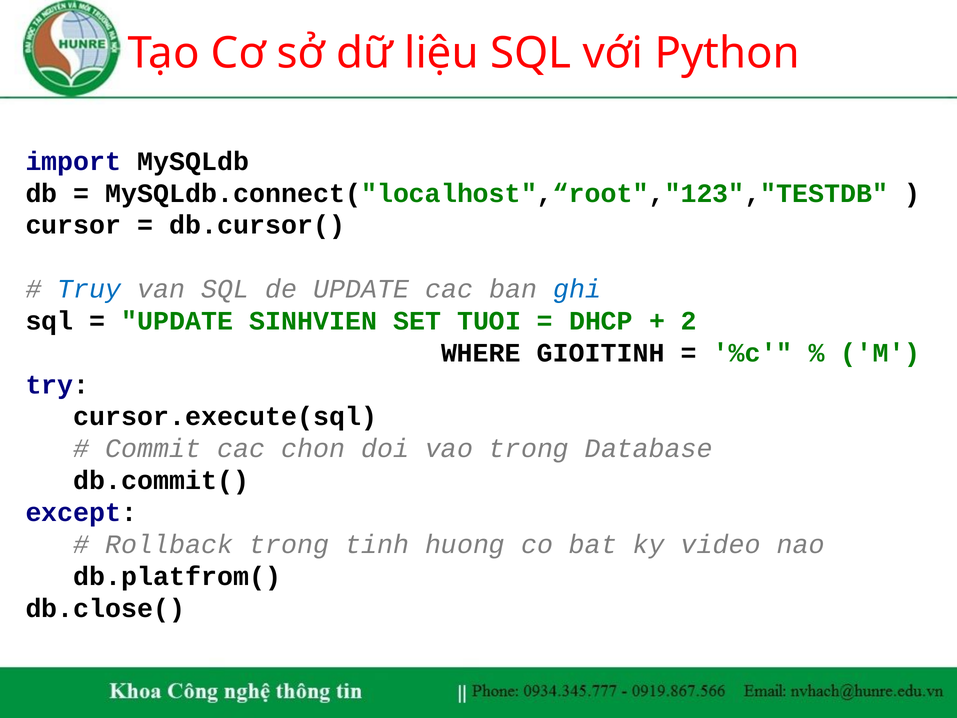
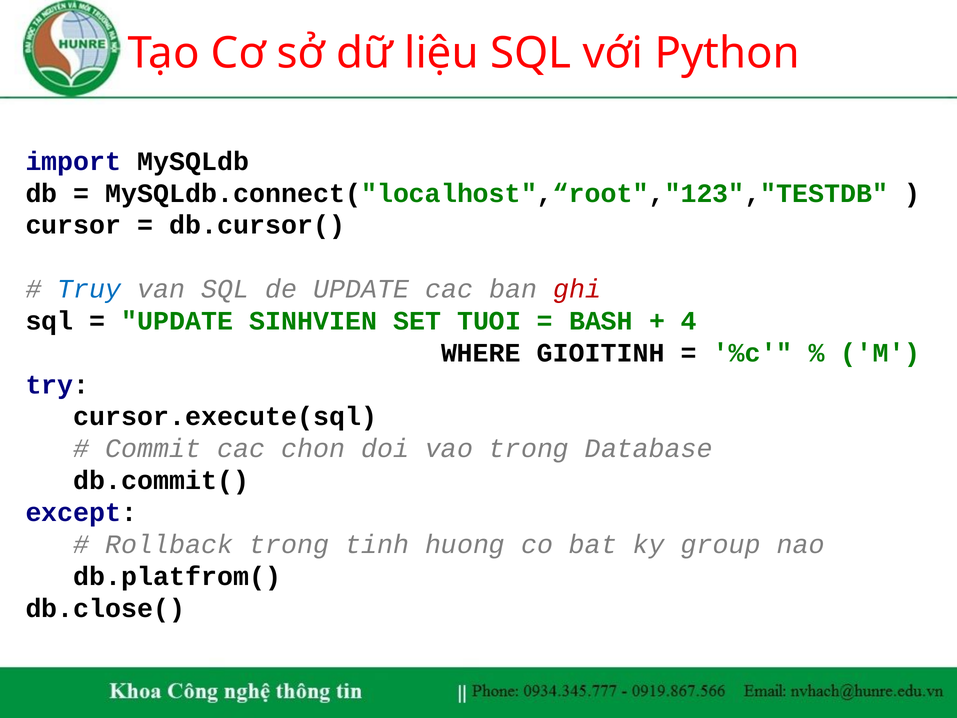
ghi colour: blue -> red
DHCP: DHCP -> BASH
2: 2 -> 4
video: video -> group
